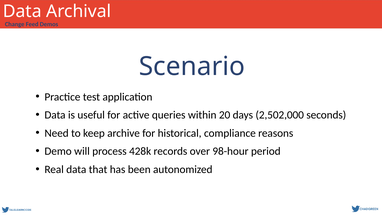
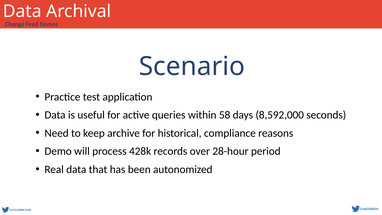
20: 20 -> 58
2,502,000: 2,502,000 -> 8,592,000
98-hour: 98-hour -> 28-hour
